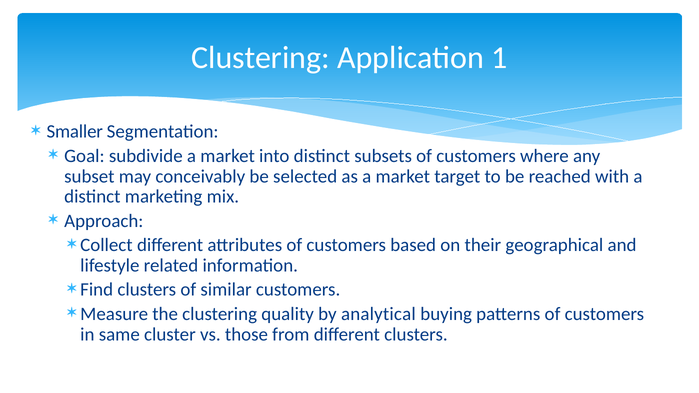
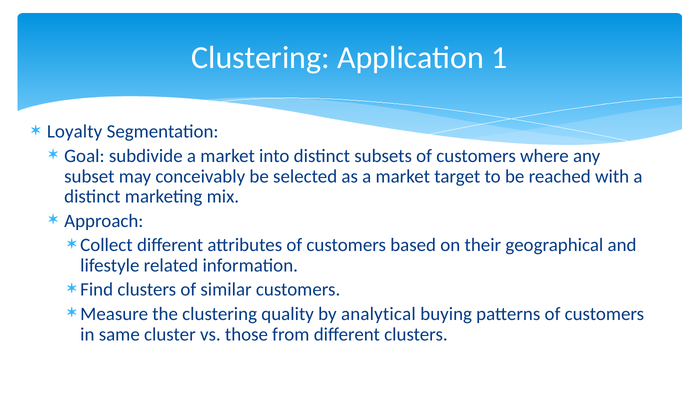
Smaller: Smaller -> Loyalty
